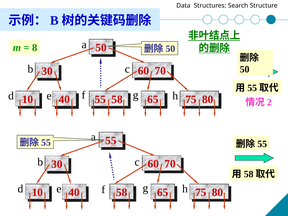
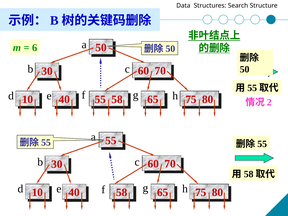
8: 8 -> 6
